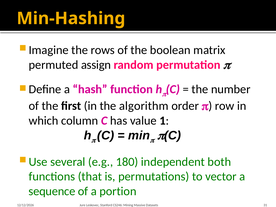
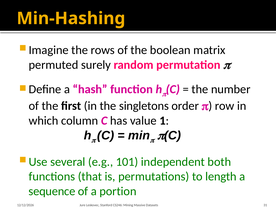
assign: assign -> surely
algorithm: algorithm -> singletons
180: 180 -> 101
vector: vector -> length
